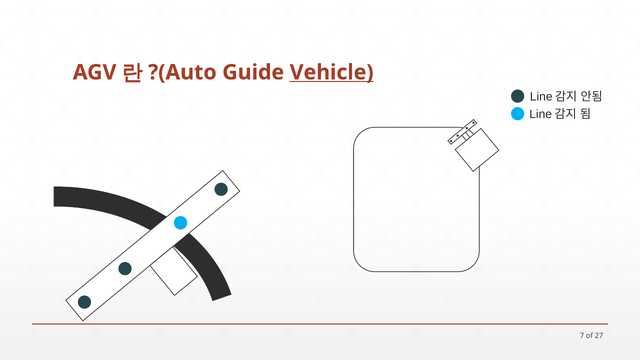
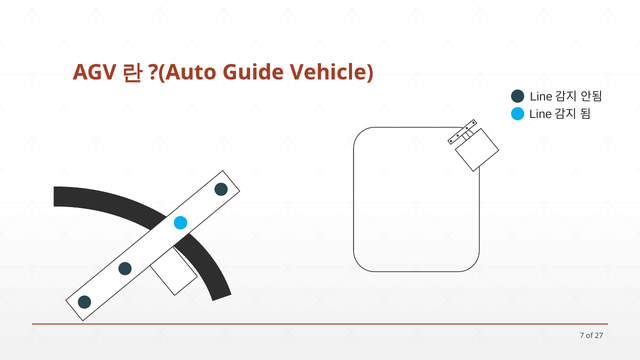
Vehicle underline: present -> none
